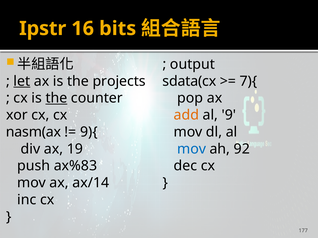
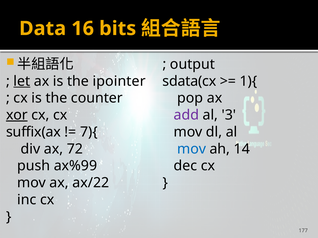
Ipstr: Ipstr -> Data
projects: projects -> ipointer
7){: 7){ -> 1){
the at (56, 98) underline: present -> none
xor underline: none -> present
add colour: orange -> purple
9: 9 -> 3
nasm(ax: nasm(ax -> suffix(ax
9){: 9){ -> 7){
19: 19 -> 72
92: 92 -> 14
ax%83: ax%83 -> ax%99
ax/14: ax/14 -> ax/22
